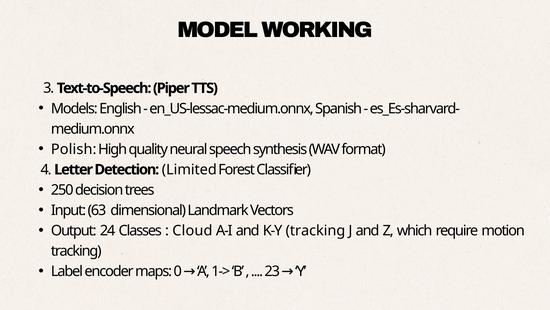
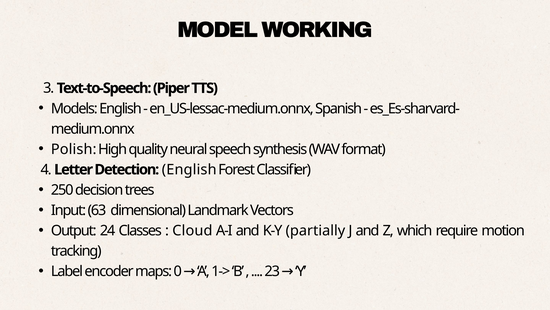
Detection Limited: Limited -> English
K-Y tracking: tracking -> partially
